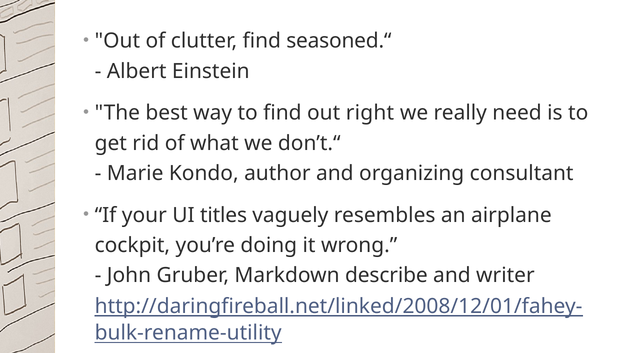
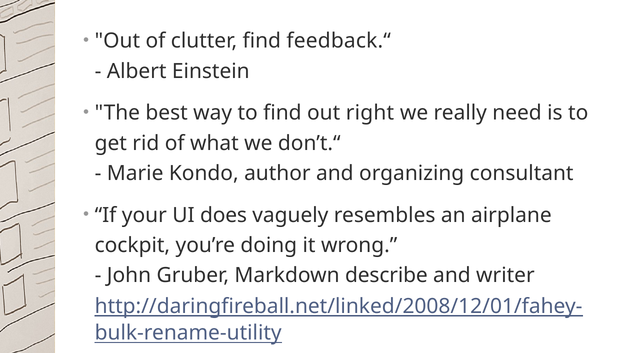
seasoned.“: seasoned.“ -> feedback.“
titles: titles -> does
